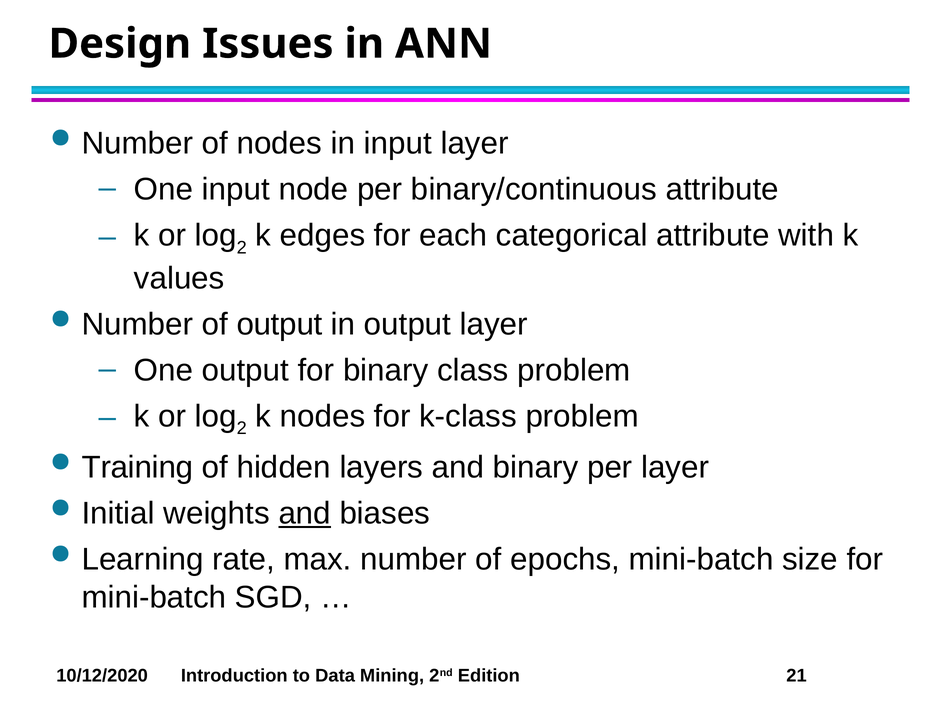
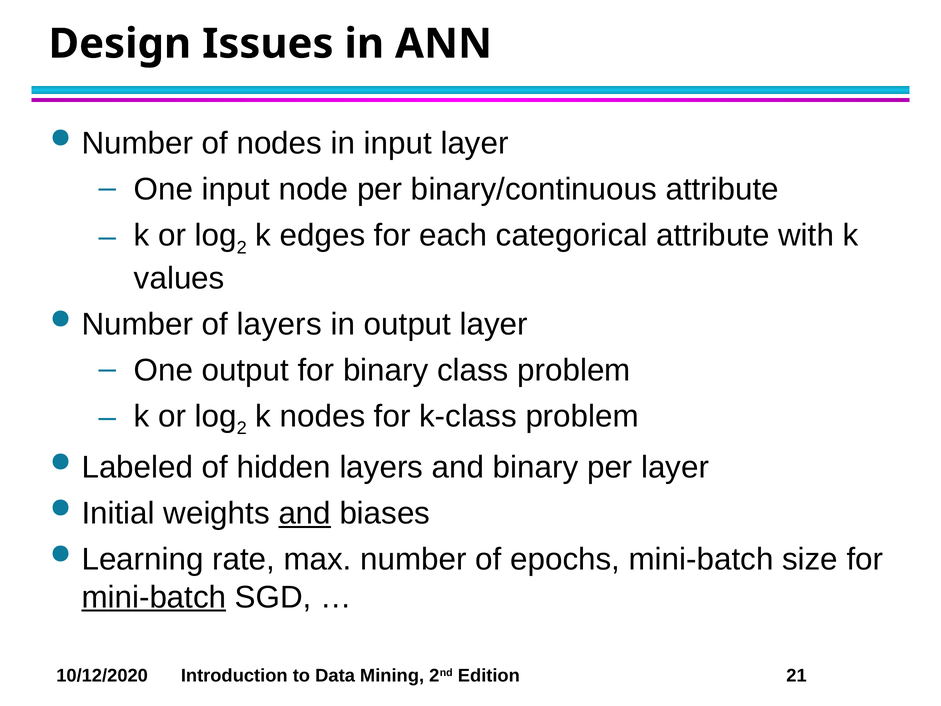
of output: output -> layers
Training: Training -> Labeled
mini-batch at (154, 597) underline: none -> present
